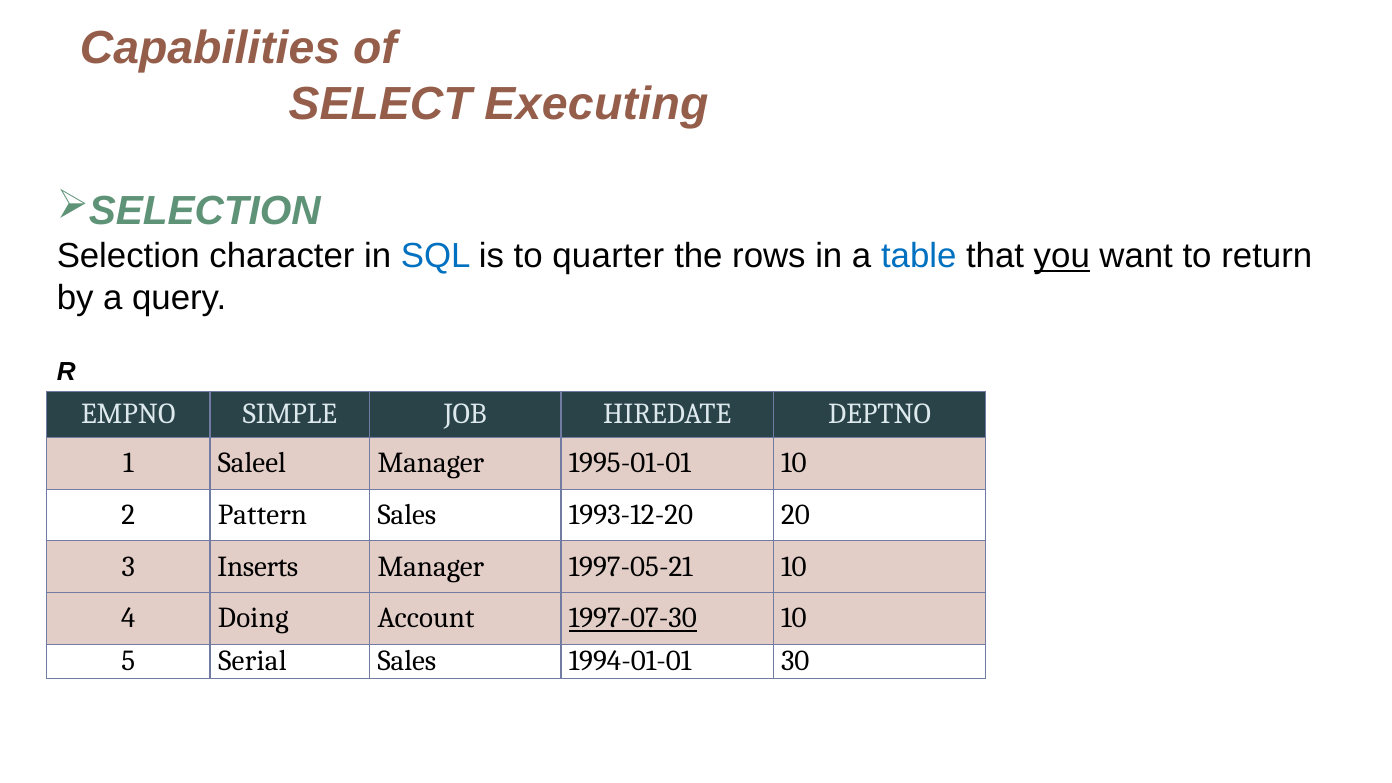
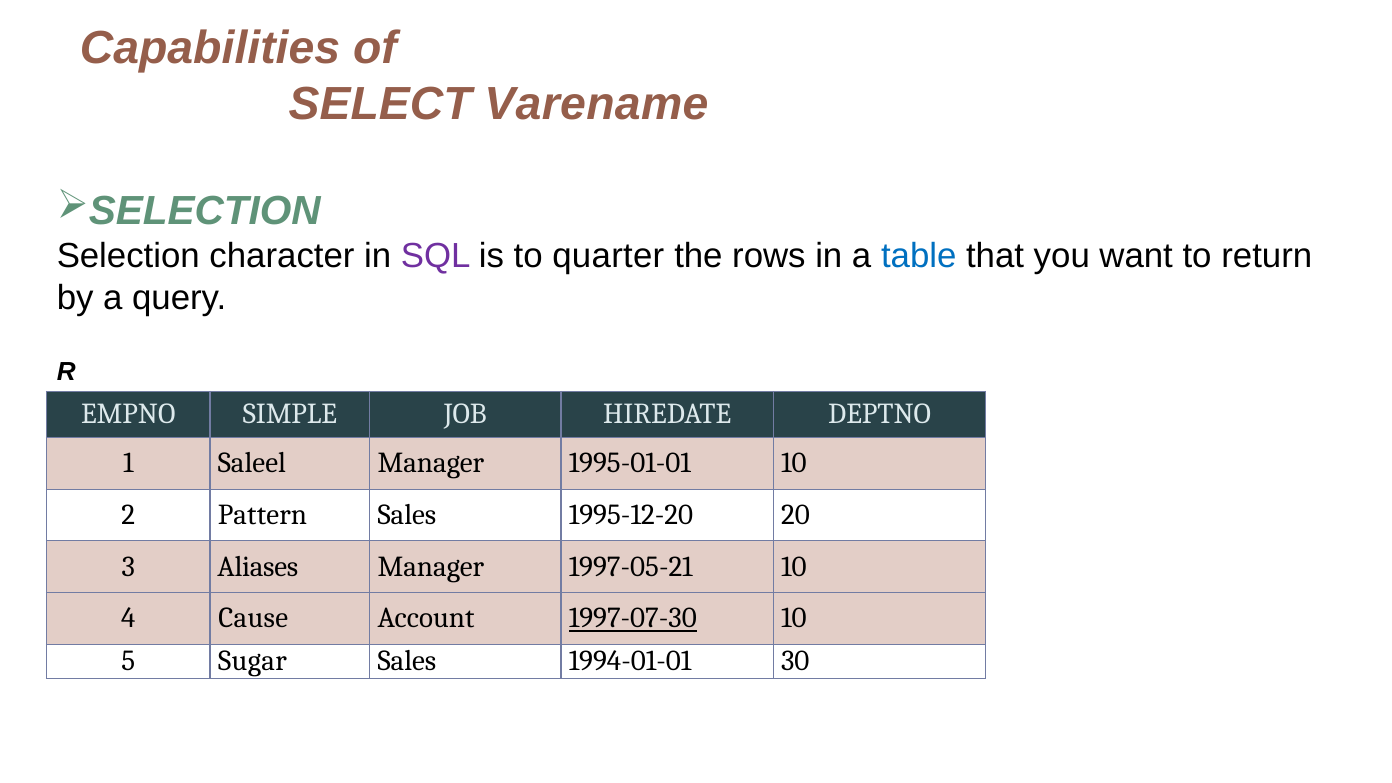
Executing: Executing -> Varename
SQL colour: blue -> purple
you underline: present -> none
1993-12-20: 1993-12-20 -> 1995-12-20
Inserts: Inserts -> Aliases
Doing: Doing -> Cause
Serial: Serial -> Sugar
